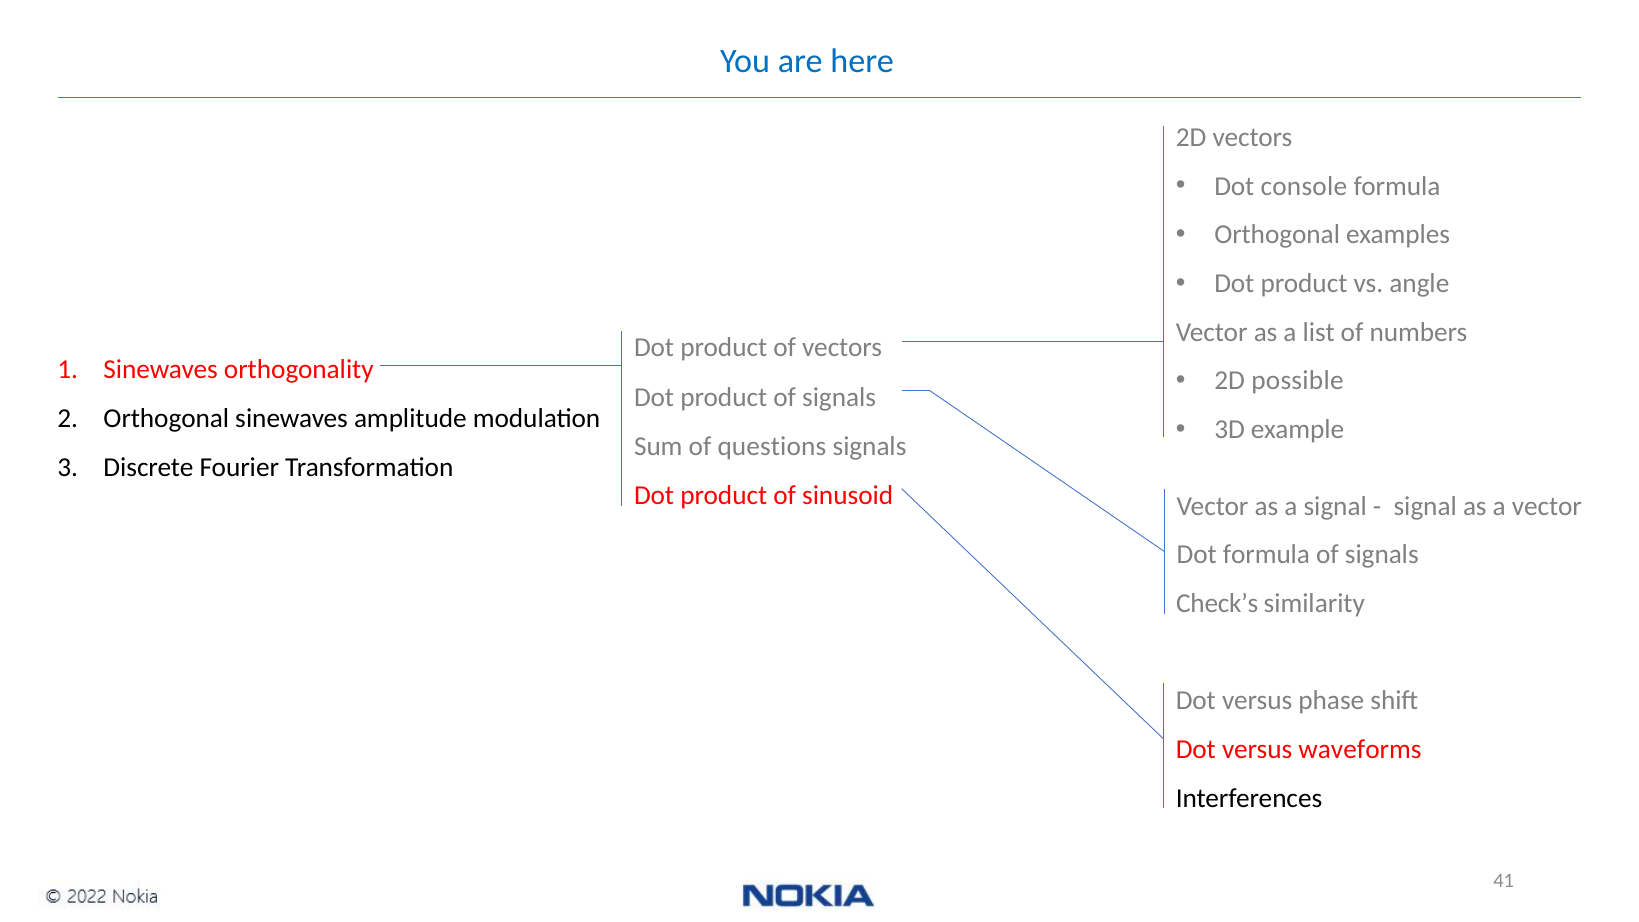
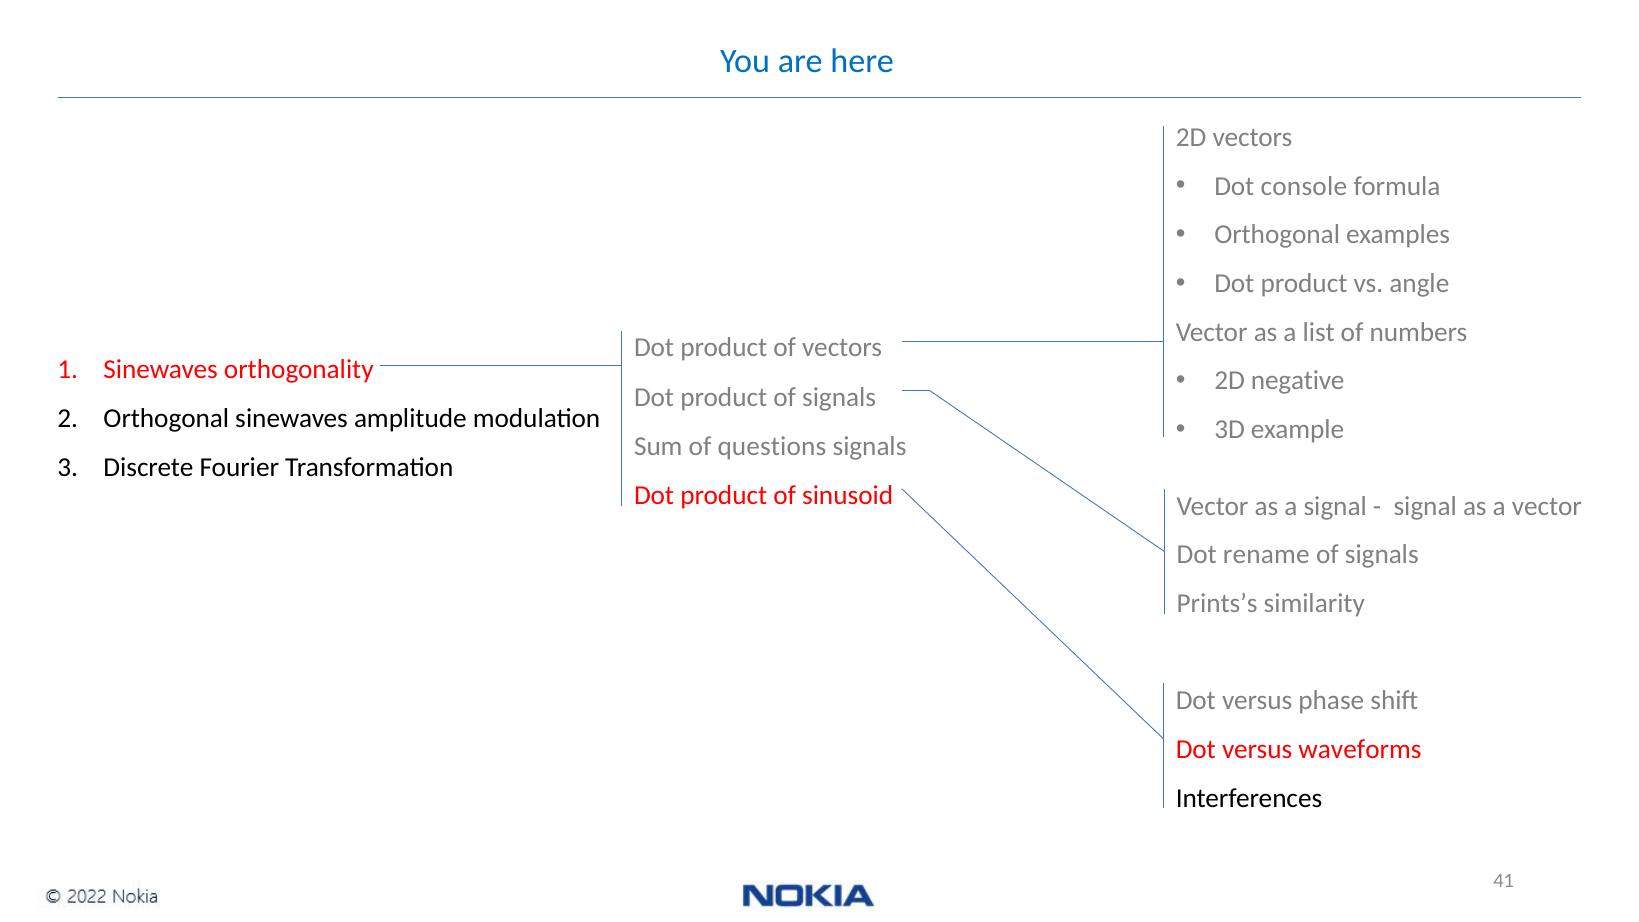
possible: possible -> negative
Dot formula: formula -> rename
Check’s: Check’s -> Prints’s
